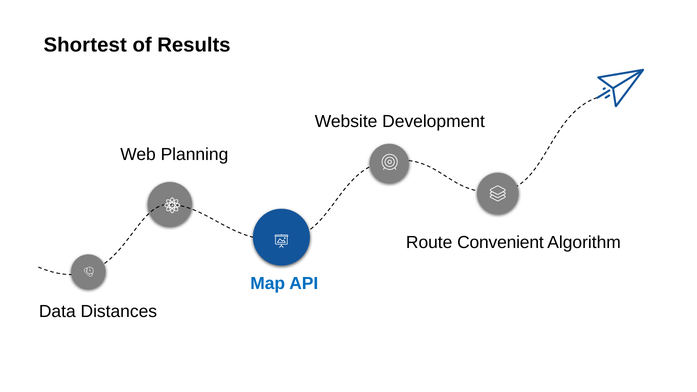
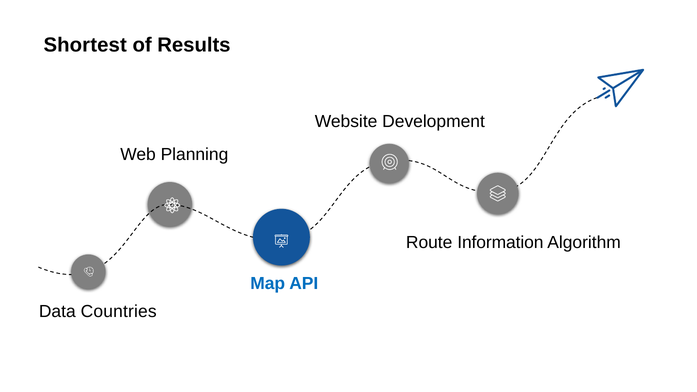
Convenient: Convenient -> Information
Distances: Distances -> Countries
